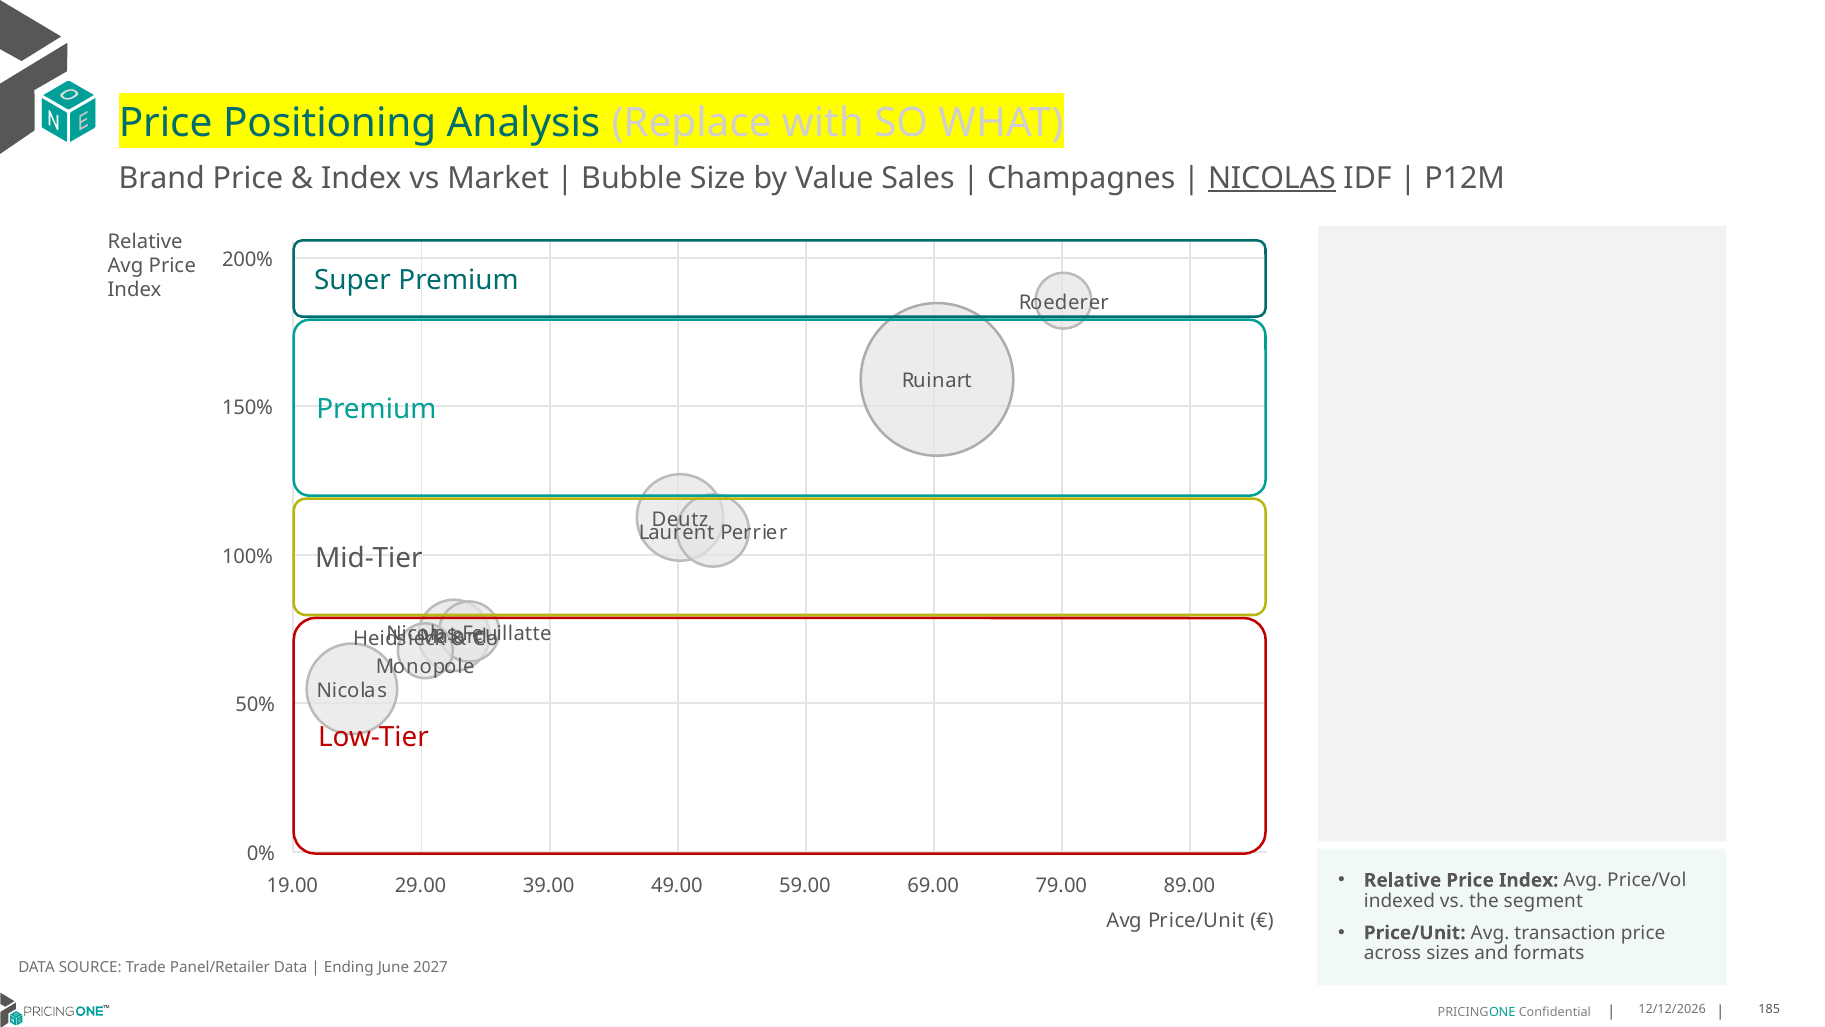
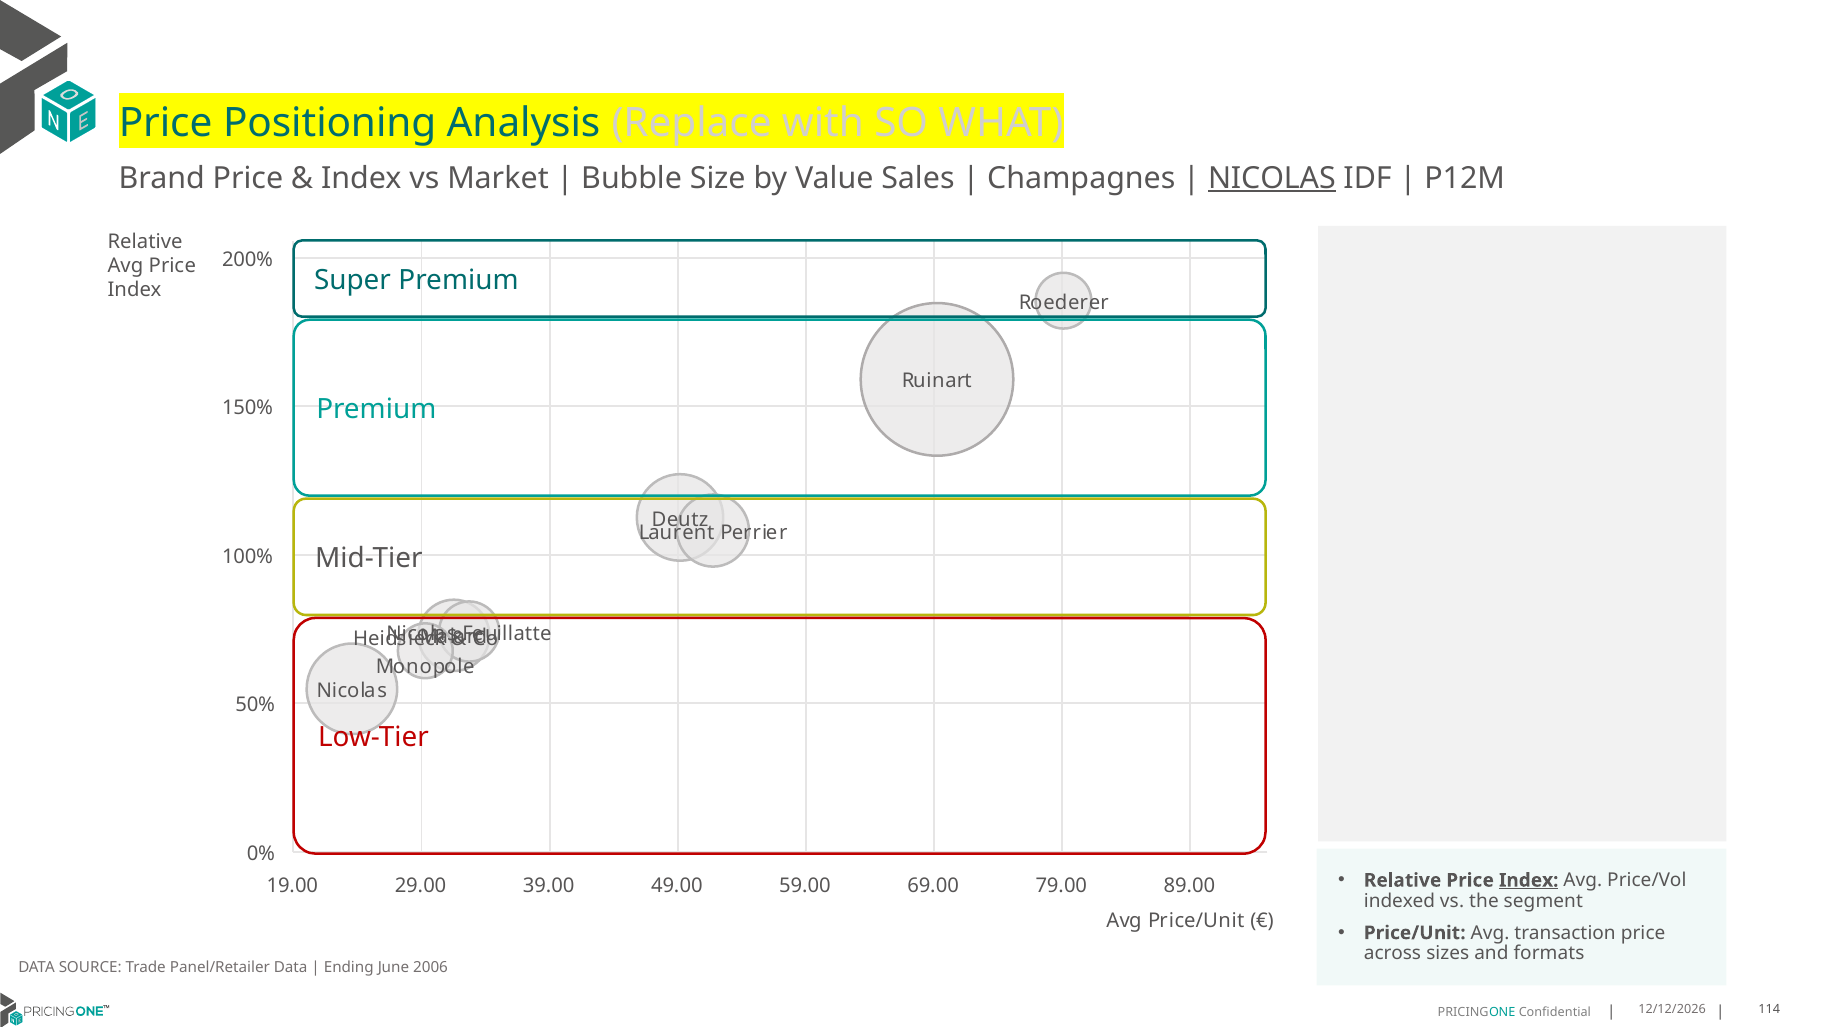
Index at (1529, 880) underline: none -> present
2027: 2027 -> 2006
185: 185 -> 114
